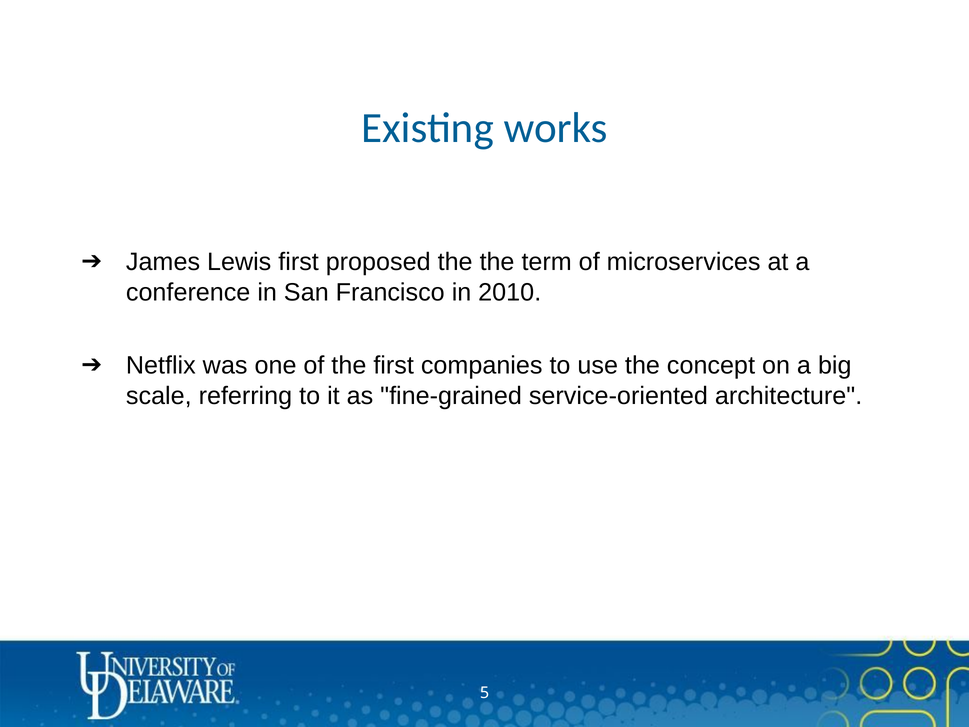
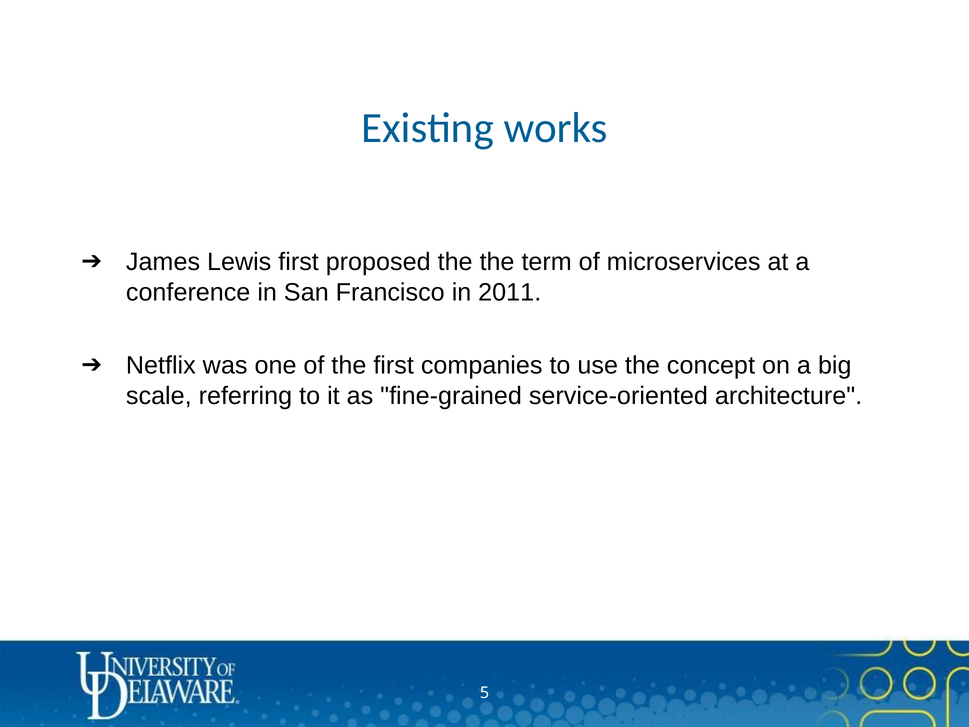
2010: 2010 -> 2011
